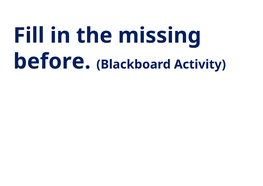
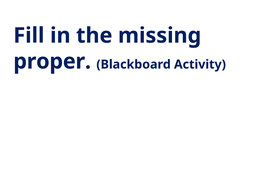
before: before -> proper
